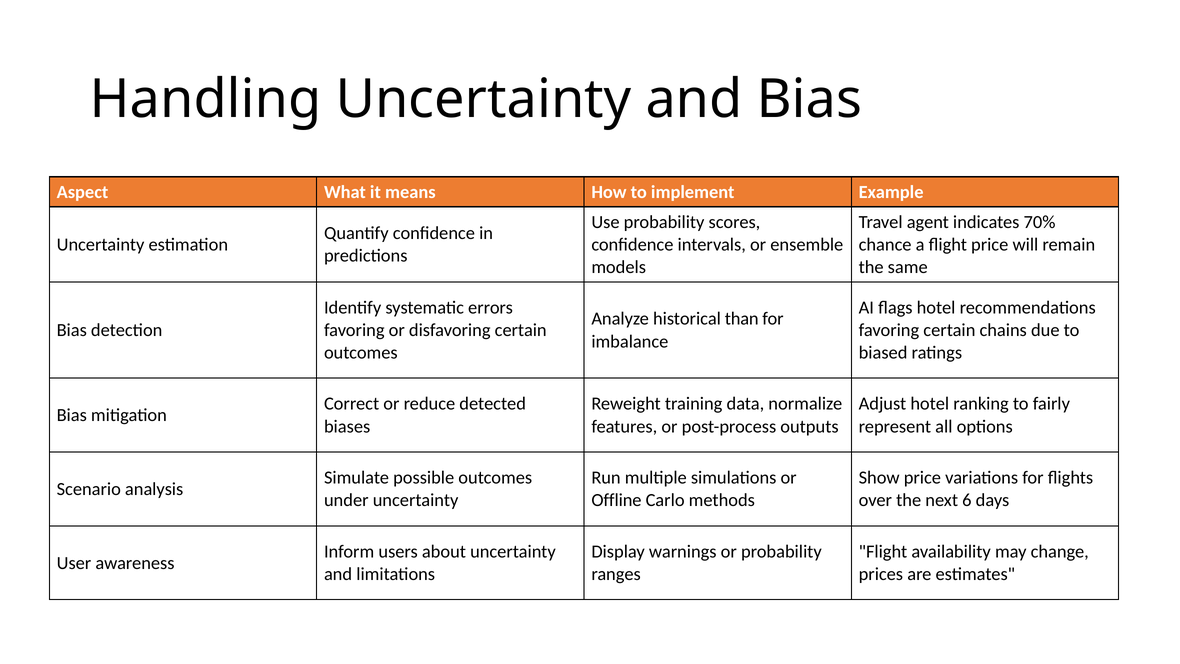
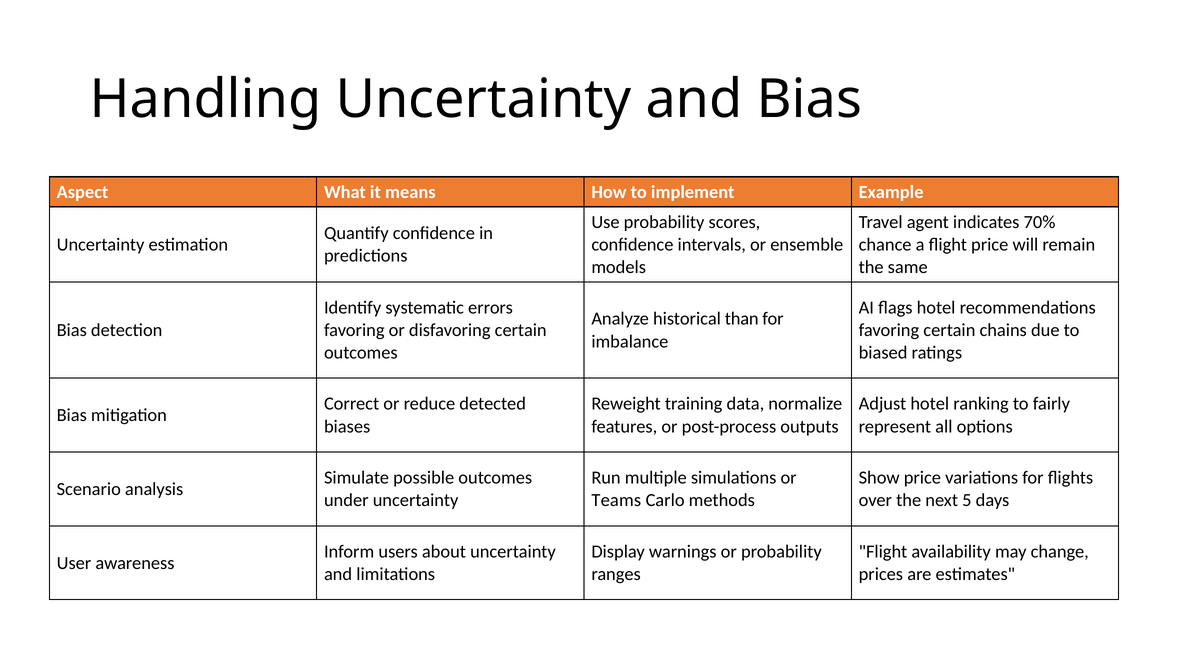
Offline: Offline -> Teams
6: 6 -> 5
